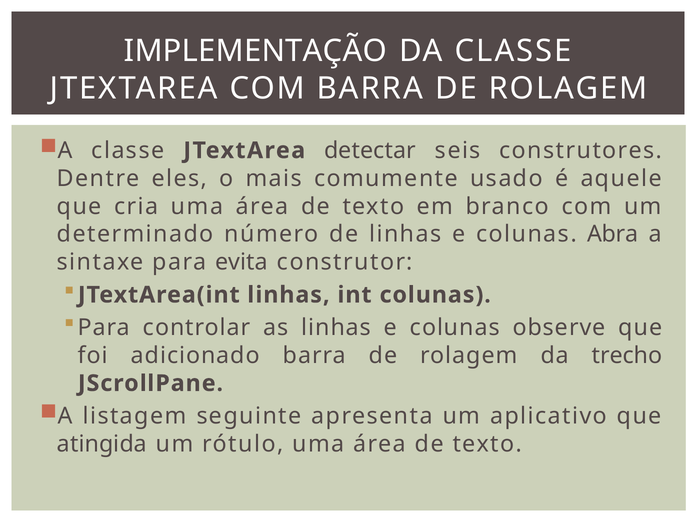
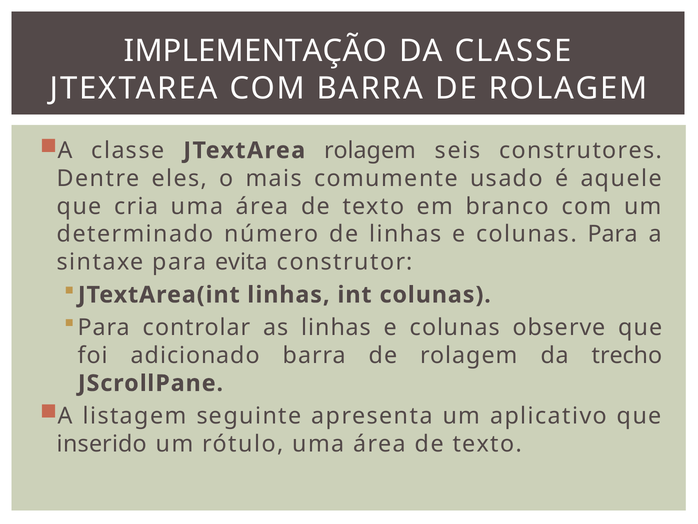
JTextArea detectar: detectar -> rolagem
colunas Abra: Abra -> Para
atingida: atingida -> inserido
